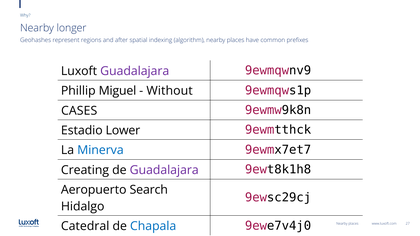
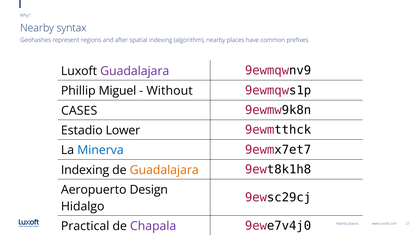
longer: longer -> syntax
Creating at (85, 170): Creating -> Indexing
Guadalajara at (164, 170) colour: purple -> orange
Search: Search -> Design
Catedral: Catedral -> Practical
Chapala colour: blue -> purple
